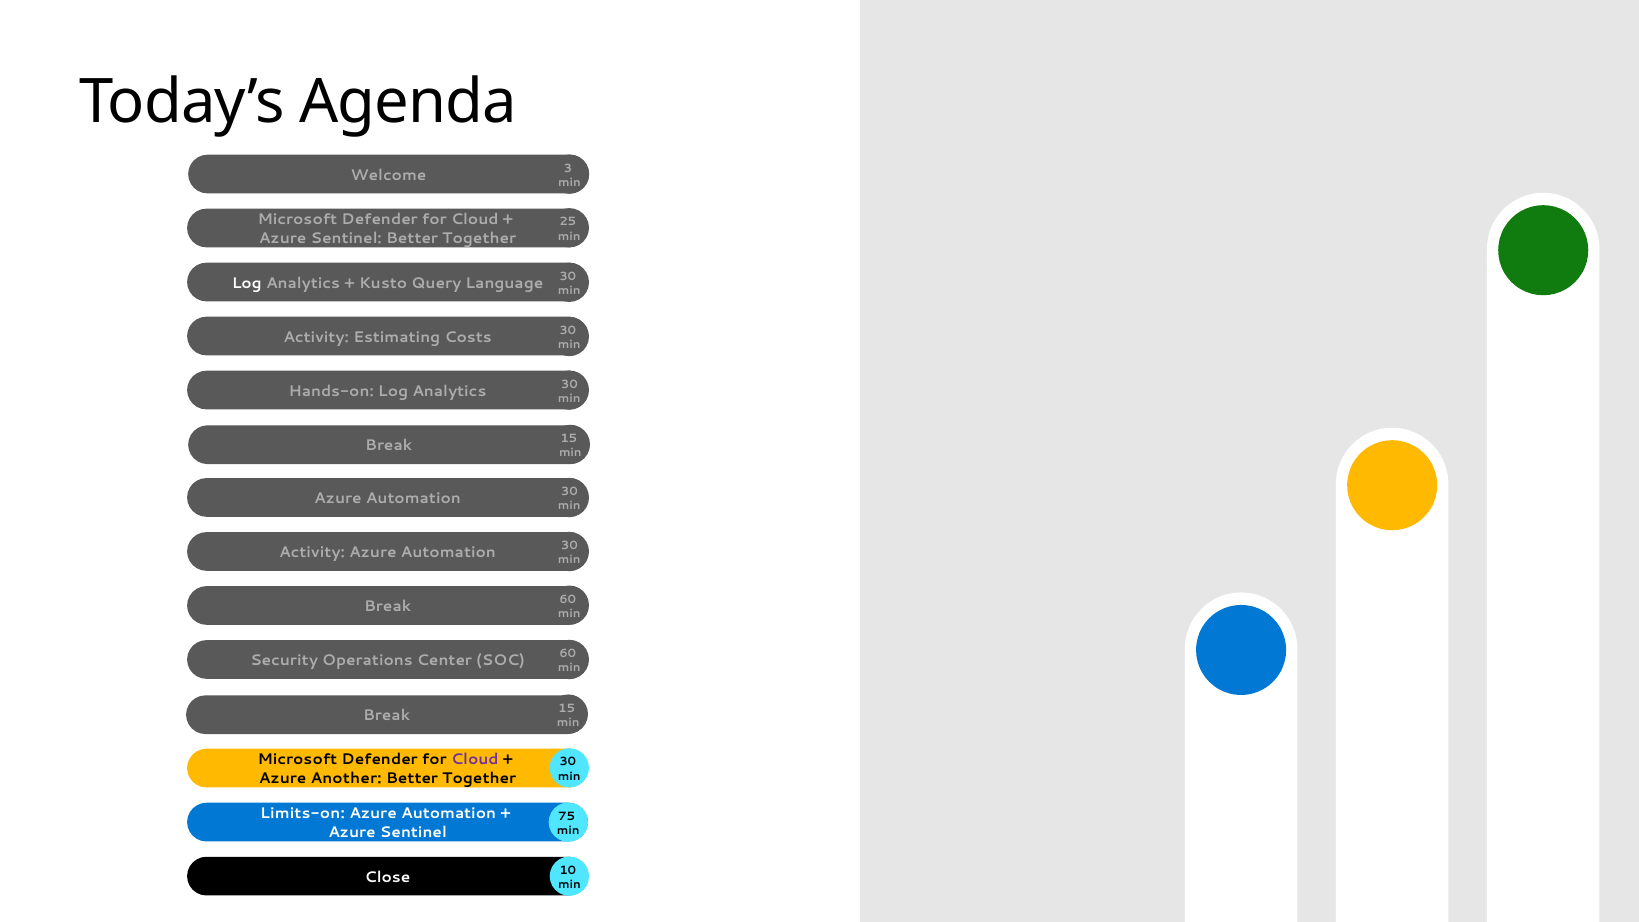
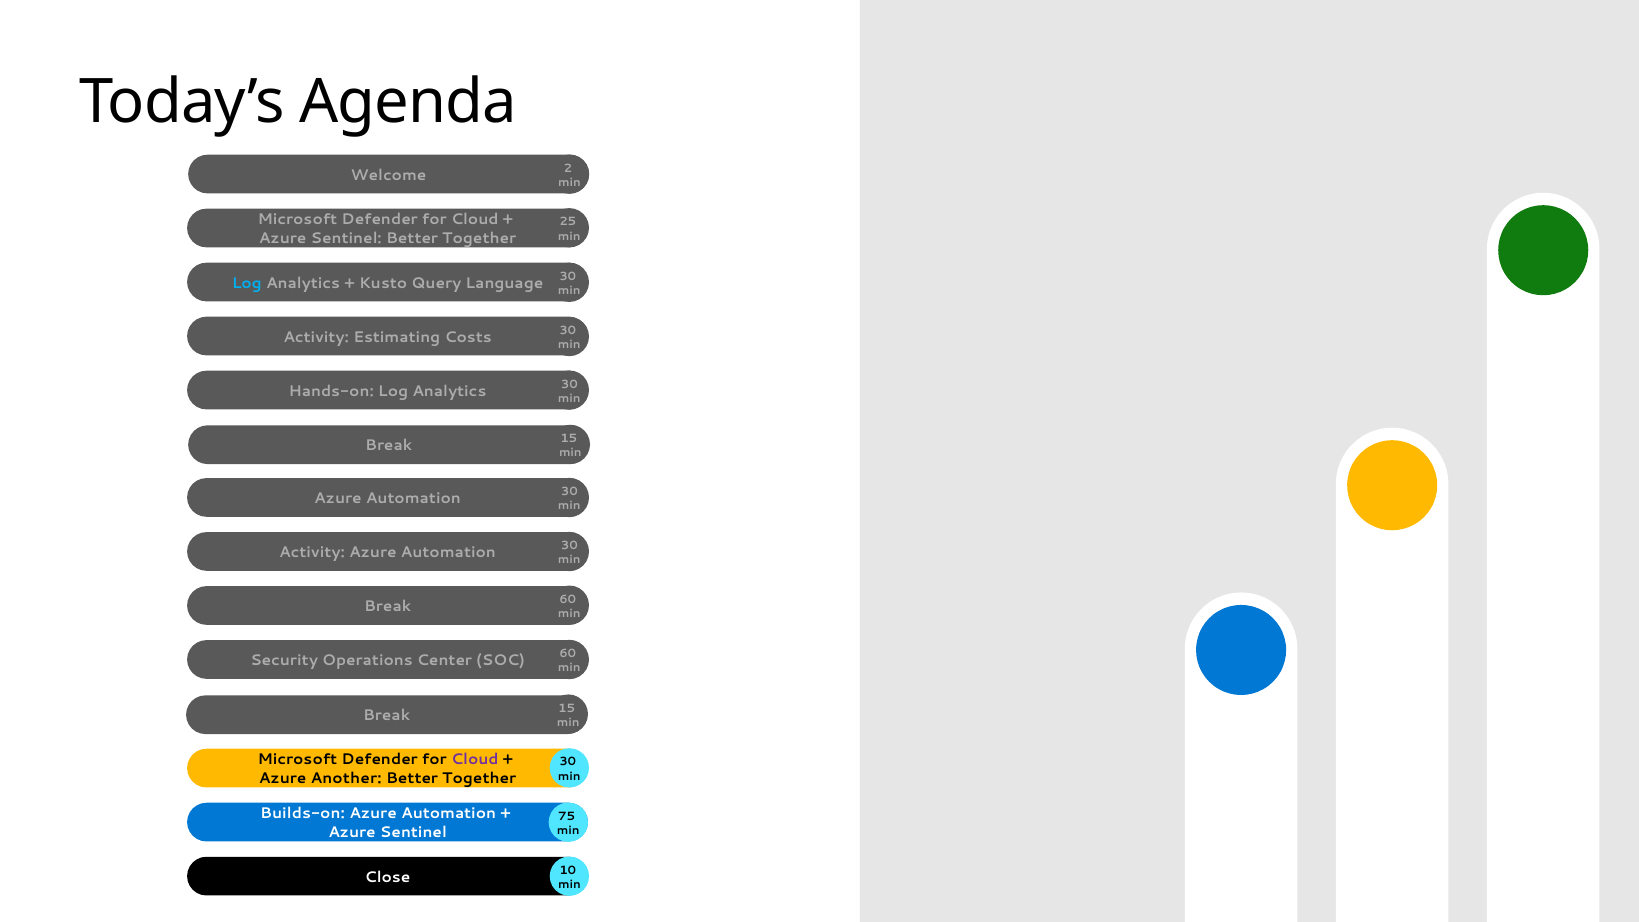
3: 3 -> 2
Log at (247, 283) colour: white -> light blue
Limits-on: Limits-on -> Builds-on
